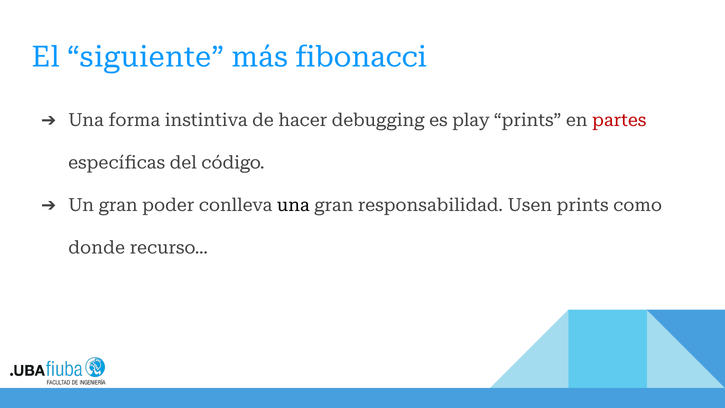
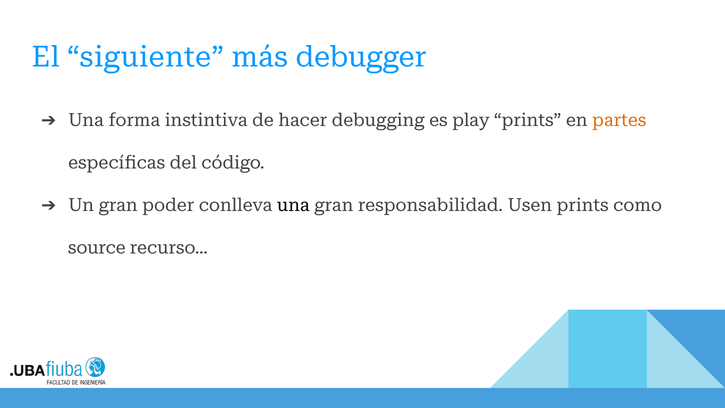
fibonacci: fibonacci -> debugger
partes colour: red -> orange
donde: donde -> source
